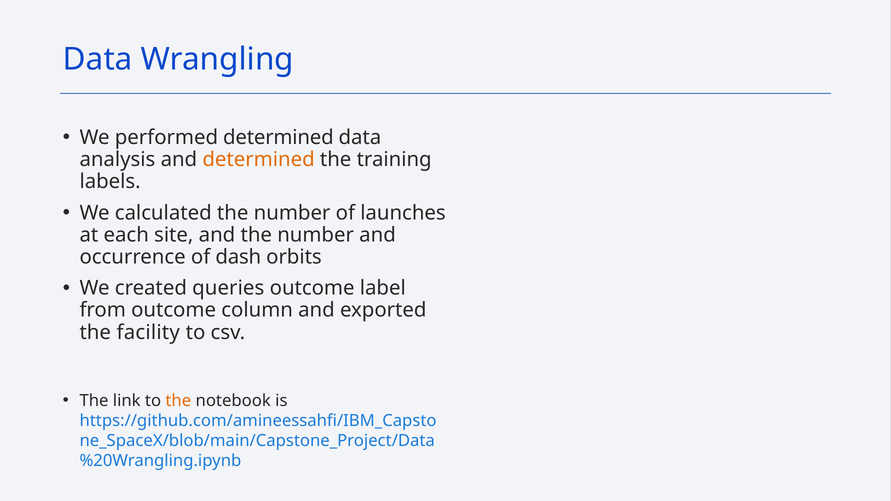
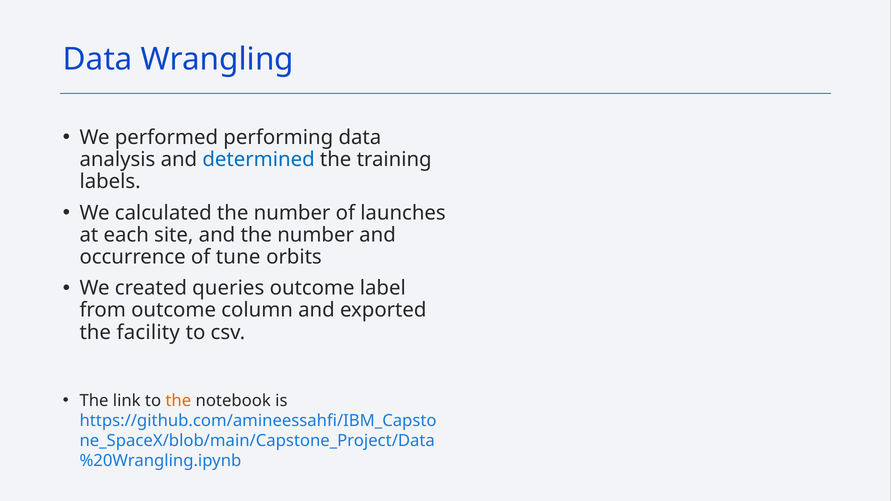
performed determined: determined -> performing
determined at (259, 160) colour: orange -> blue
dash: dash -> tune
